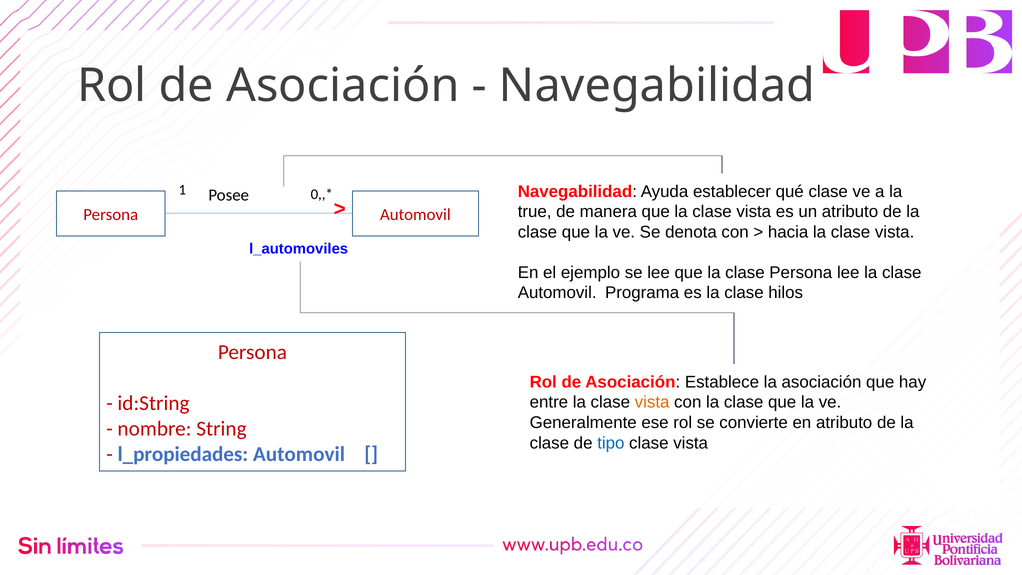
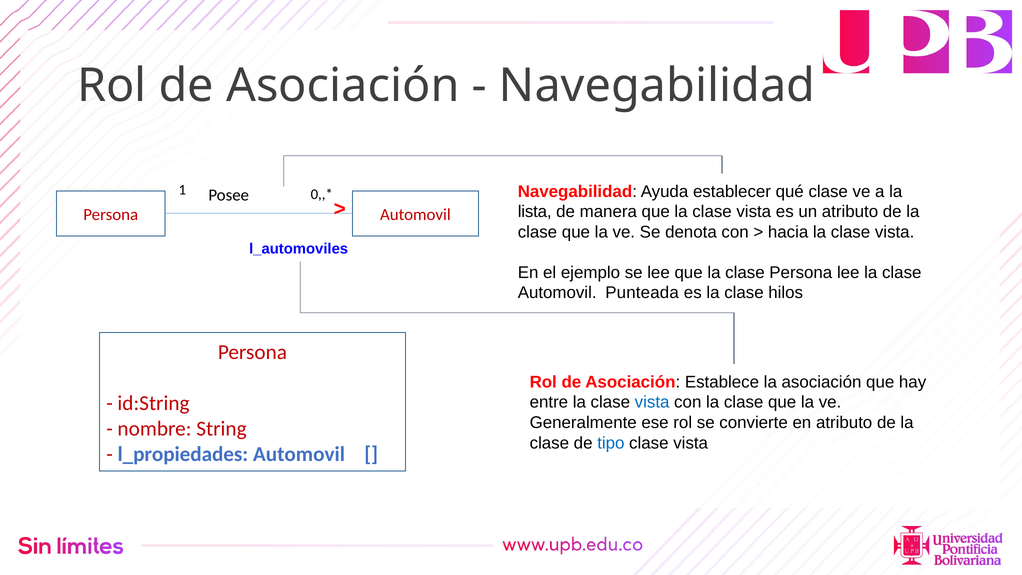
true: true -> lista
Programa: Programa -> Punteada
vista at (652, 402) colour: orange -> blue
